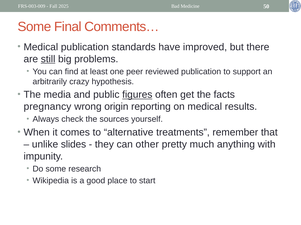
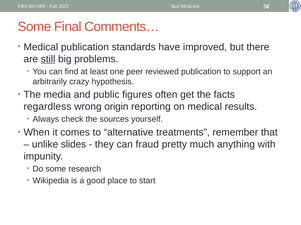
figures underline: present -> none
pregnancy: pregnancy -> regardless
other: other -> fraud
